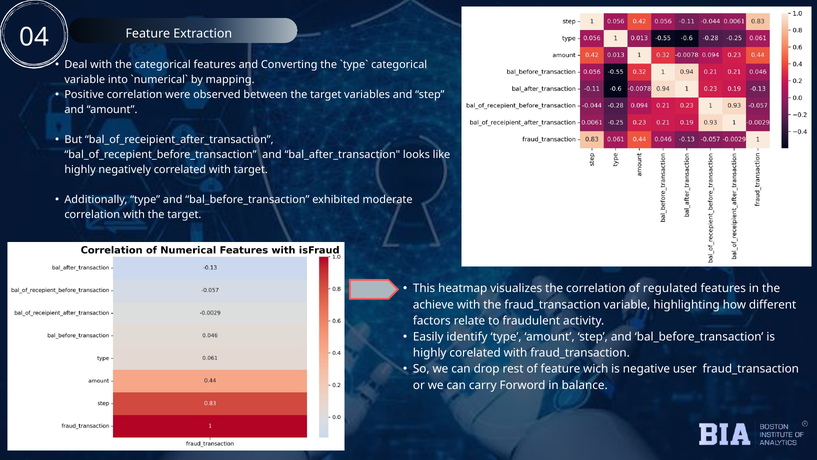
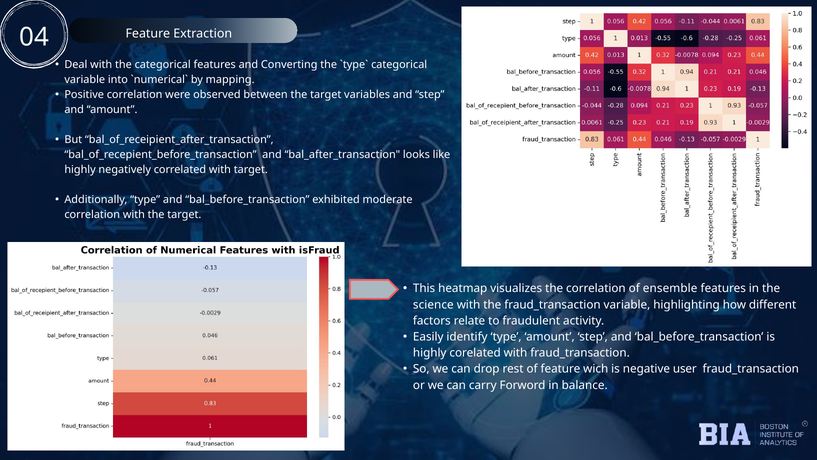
regulated: regulated -> ensemble
achieve: achieve -> science
